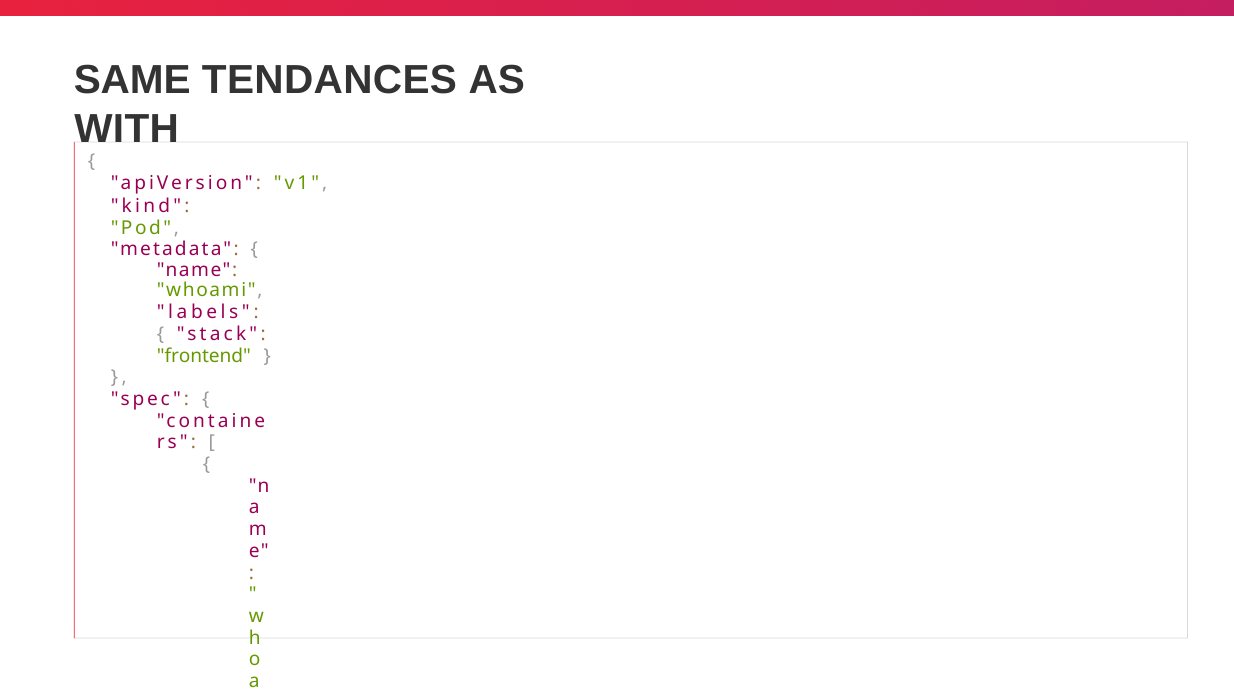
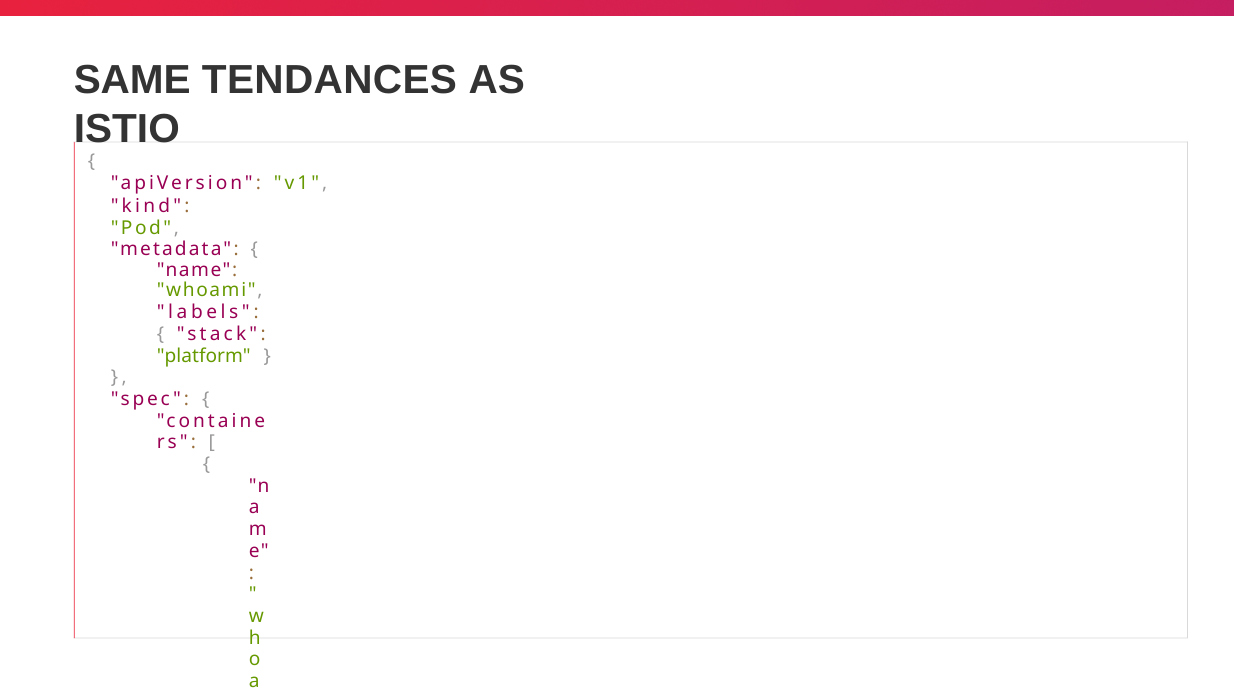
WITH: WITH -> ISTIO
frontend: frontend -> platform
